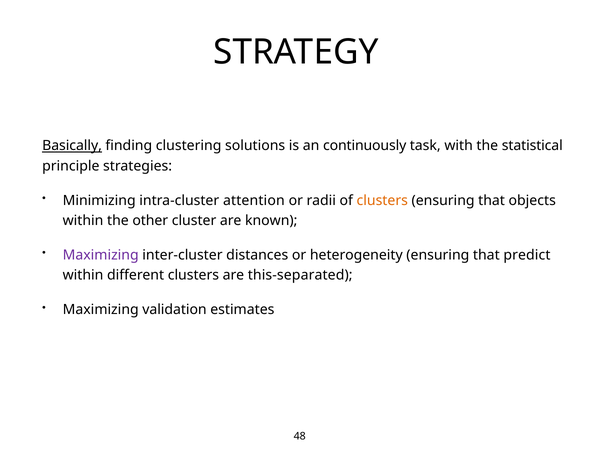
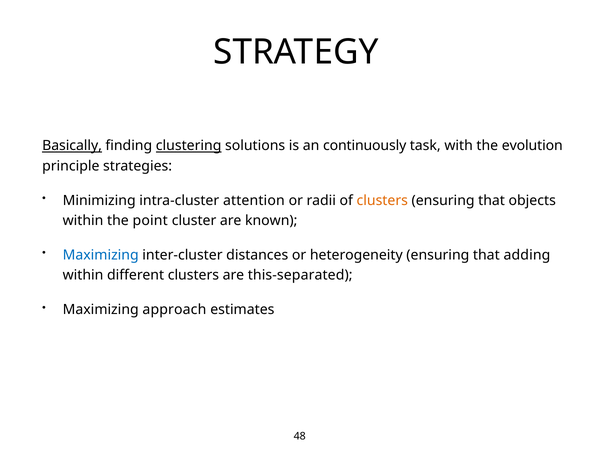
clustering underline: none -> present
statistical: statistical -> evolution
other: other -> point
Maximizing at (101, 255) colour: purple -> blue
predict: predict -> adding
validation: validation -> approach
